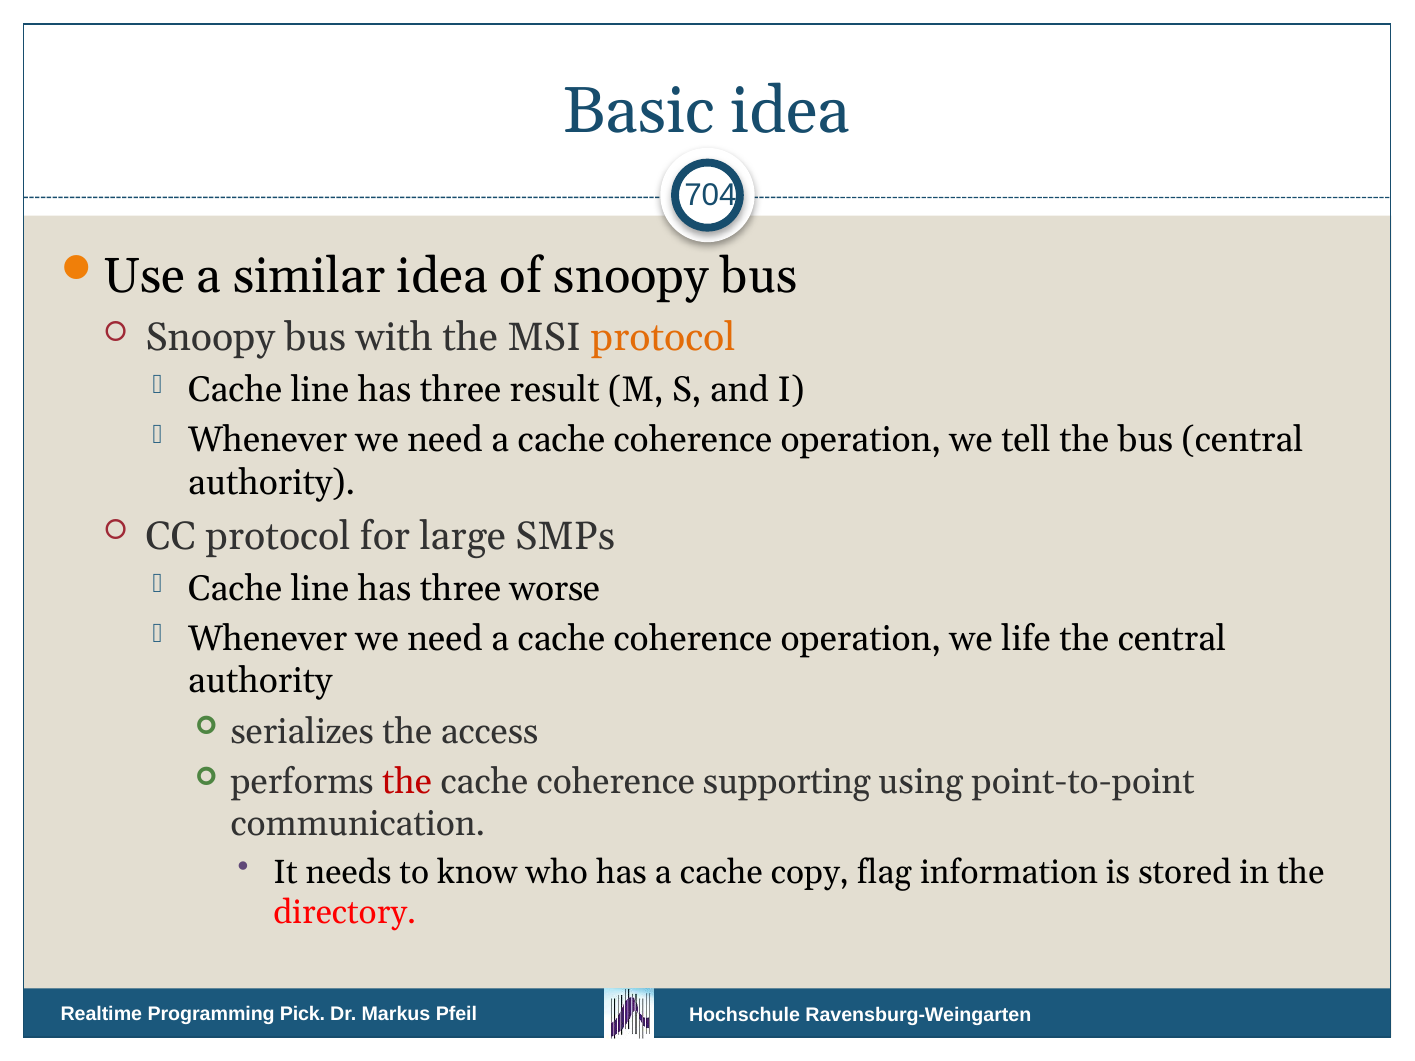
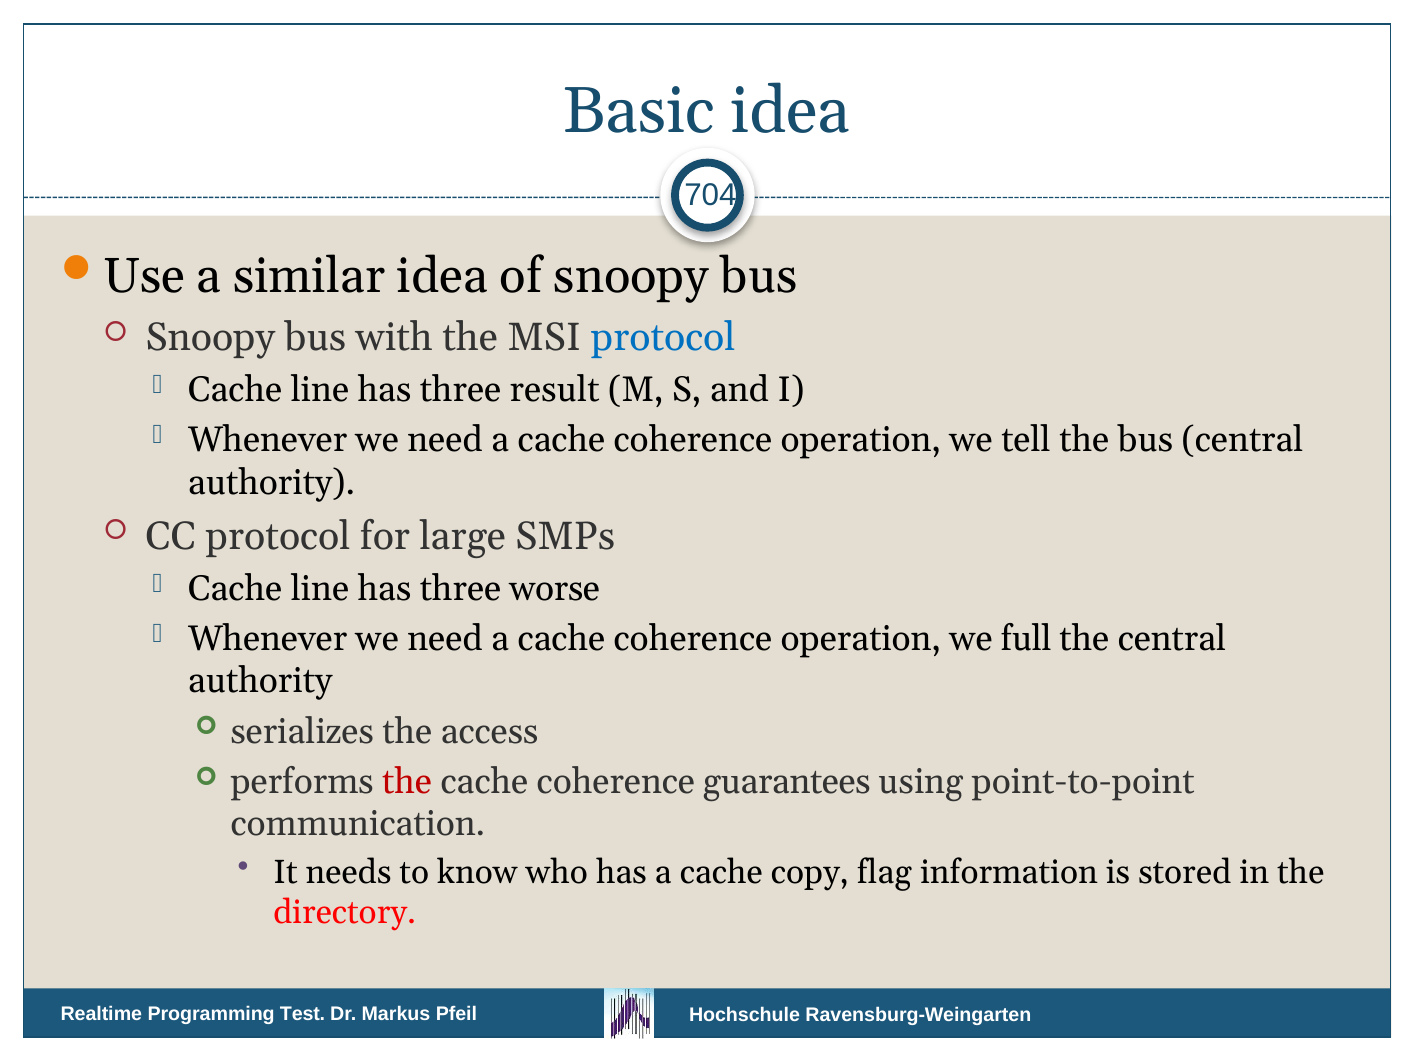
protocol at (663, 337) colour: orange -> blue
life: life -> full
supporting: supporting -> guarantees
Pick: Pick -> Test
